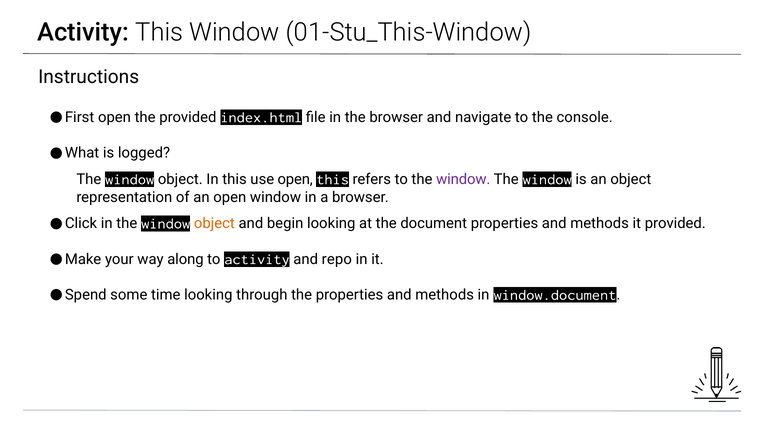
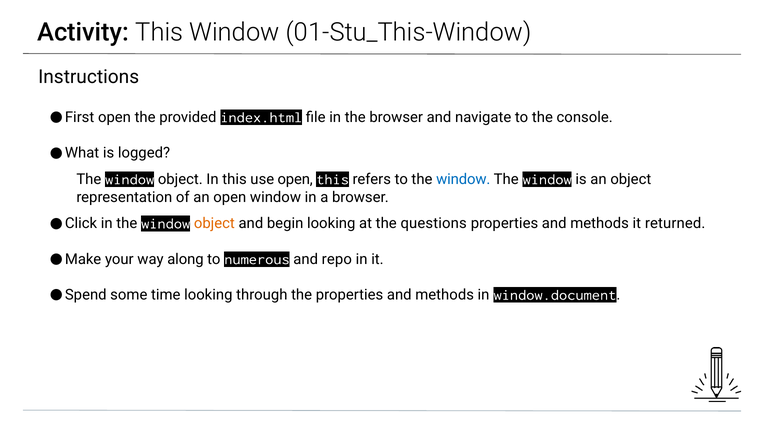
window at (463, 179) colour: purple -> blue
document: document -> questions
it provided: provided -> returned
to activity: activity -> numerous
